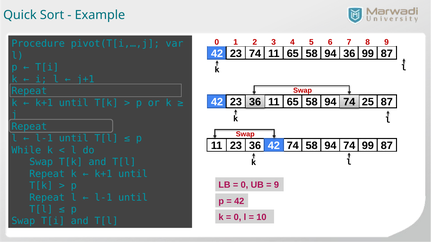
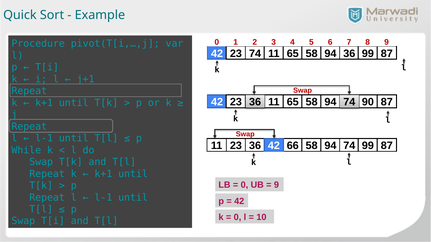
25: 25 -> 90
74 at (293, 146): 74 -> 66
